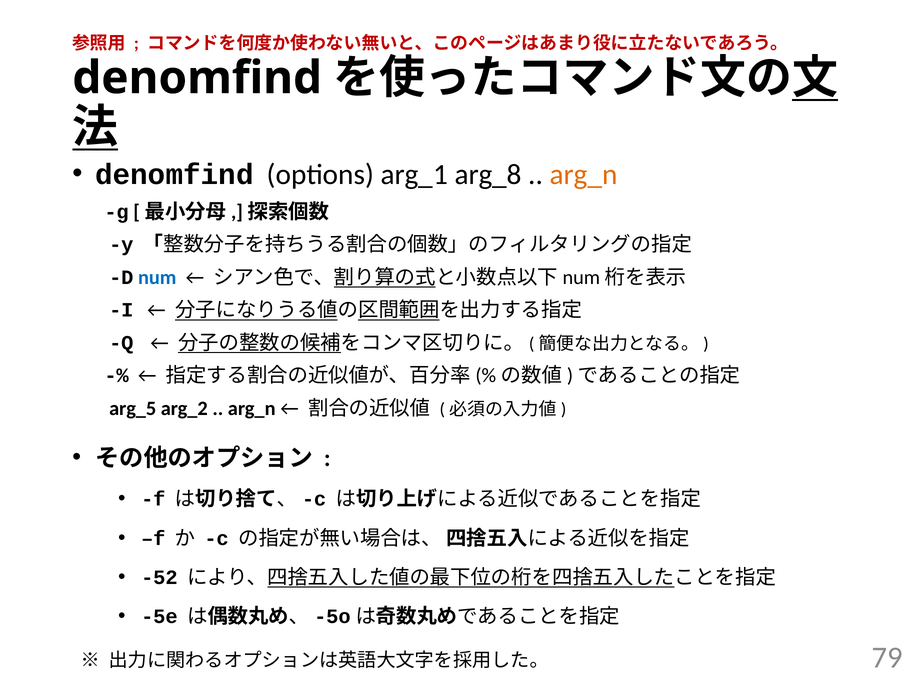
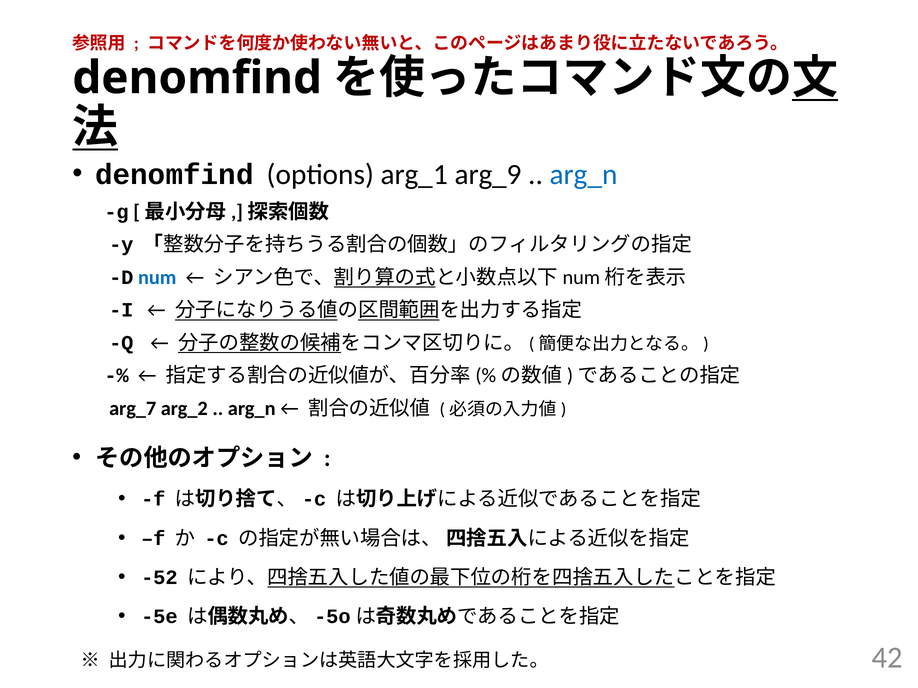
arg_8: arg_8 -> arg_9
arg_n at (584, 175) colour: orange -> blue
arg_5: arg_5 -> arg_7
79: 79 -> 42
